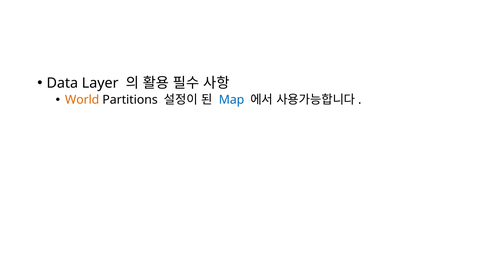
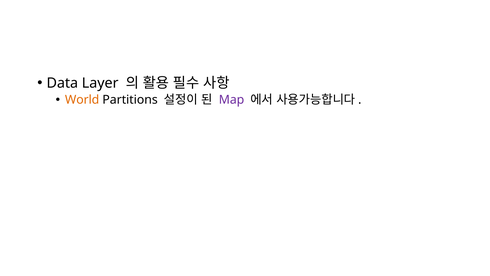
Map colour: blue -> purple
